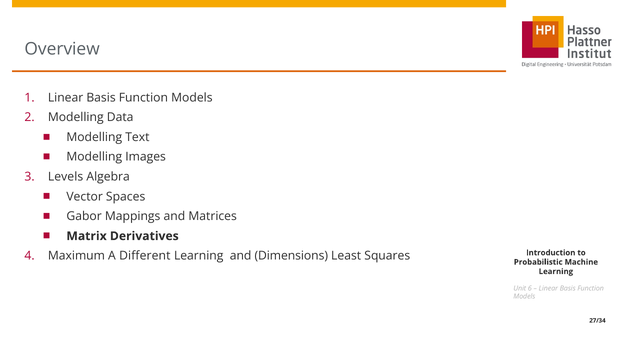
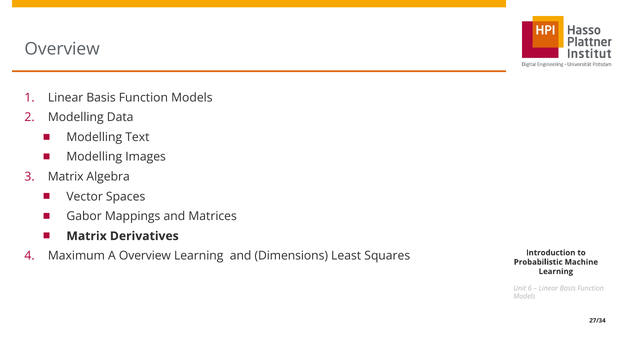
Levels at (66, 177): Levels -> Matrix
A Different: Different -> Overview
